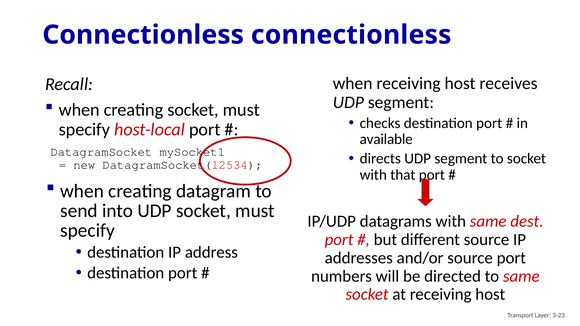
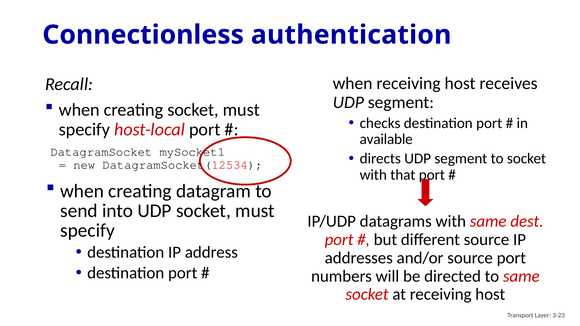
Connectionless connectionless: connectionless -> authentication
